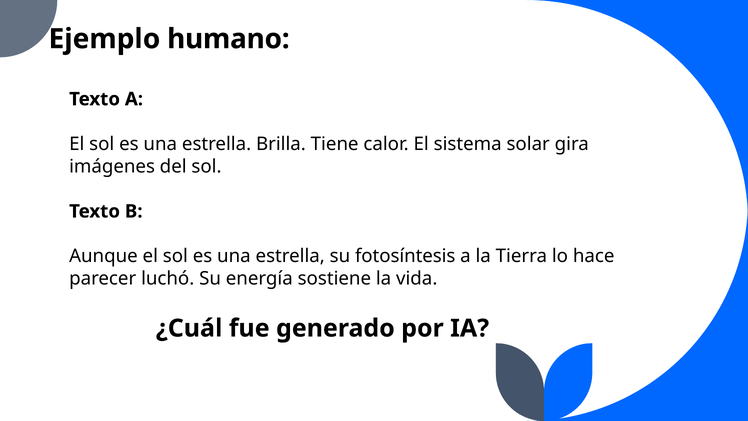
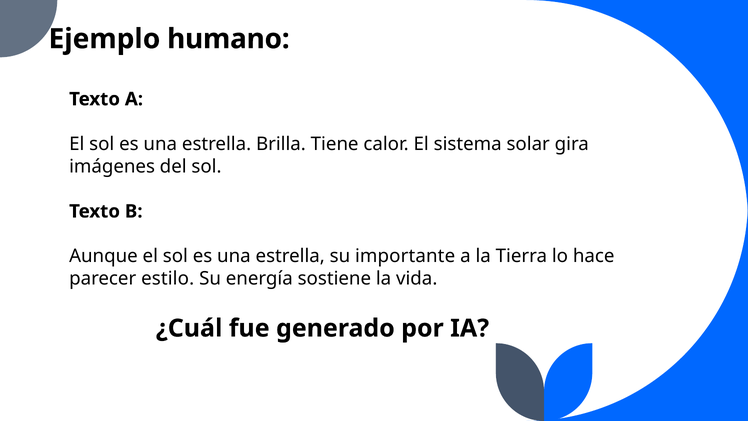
fotosíntesis: fotosíntesis -> importante
luchó: luchó -> estilo
